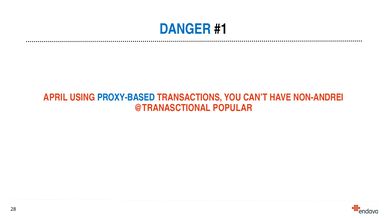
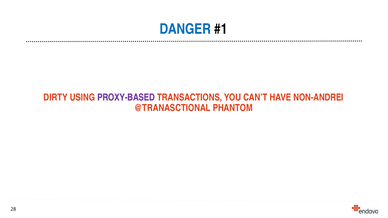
APRIL: APRIL -> DIRTY
PROXY-BASED colour: blue -> purple
POPULAR: POPULAR -> PHANTOM
